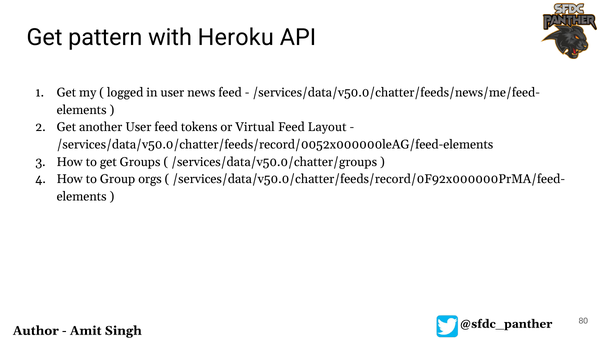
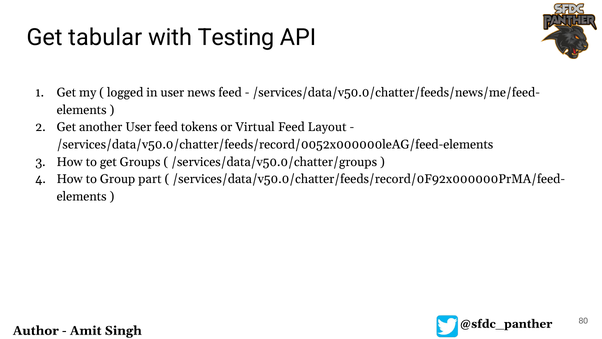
pattern: pattern -> tabular
Heroku: Heroku -> Testing
orgs: orgs -> part
